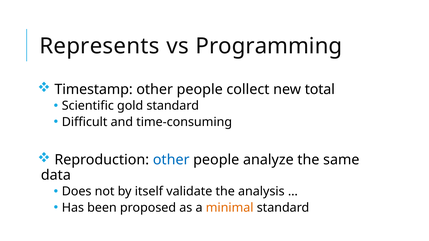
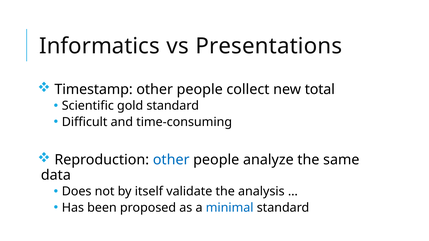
Represents: Represents -> Informatics
Programming: Programming -> Presentations
minimal colour: orange -> blue
